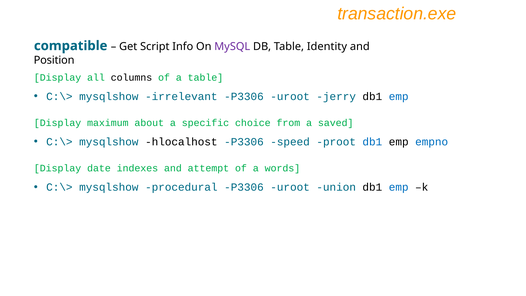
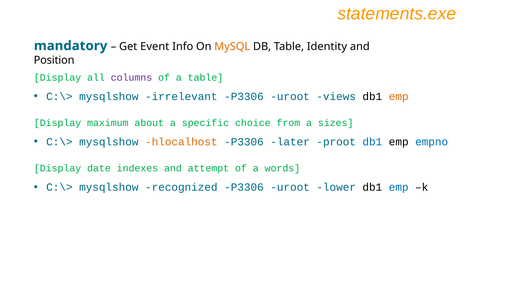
transaction.exe: transaction.exe -> statements.exe
compatible: compatible -> mandatory
Script: Script -> Event
MySQL colour: purple -> orange
columns colour: black -> purple
jerry: jerry -> views
emp at (399, 97) colour: blue -> orange
saved: saved -> sizes
hlocalhost colour: black -> orange
speed: speed -> later
procedural: procedural -> recognized
union: union -> lower
